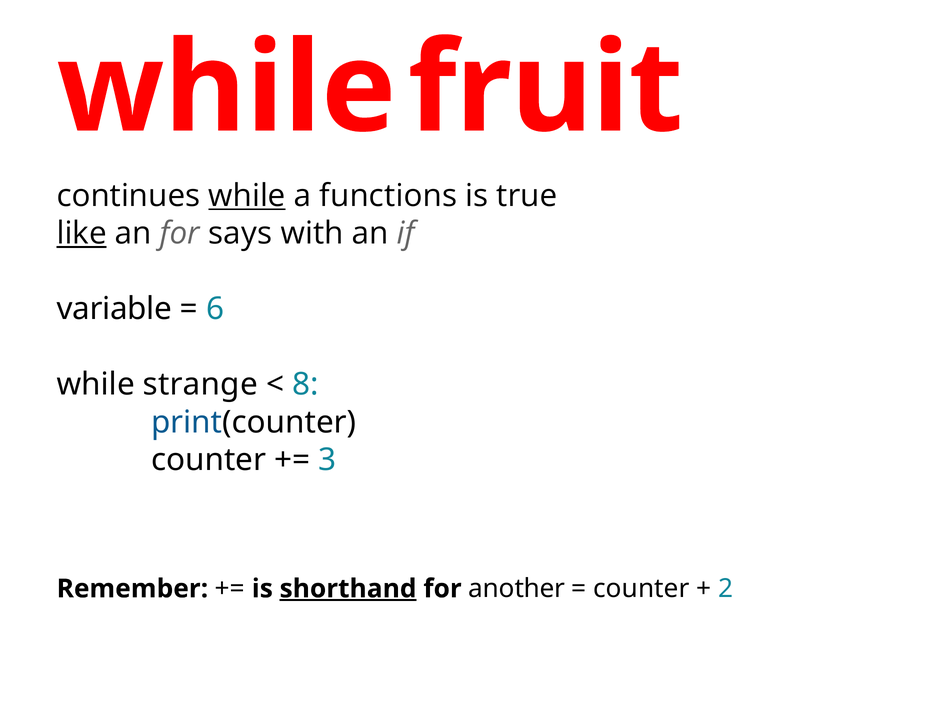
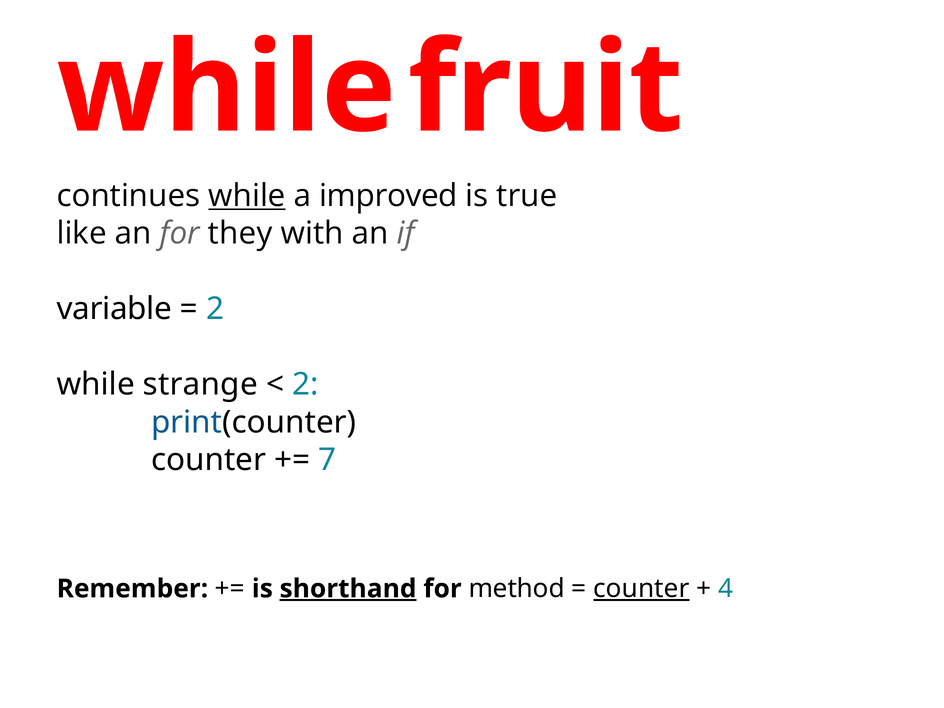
functions: functions -> improved
like underline: present -> none
says: says -> they
6 at (215, 309): 6 -> 2
8 at (306, 385): 8 -> 2
3: 3 -> 7
another: another -> method
counter at (641, 589) underline: none -> present
2: 2 -> 4
